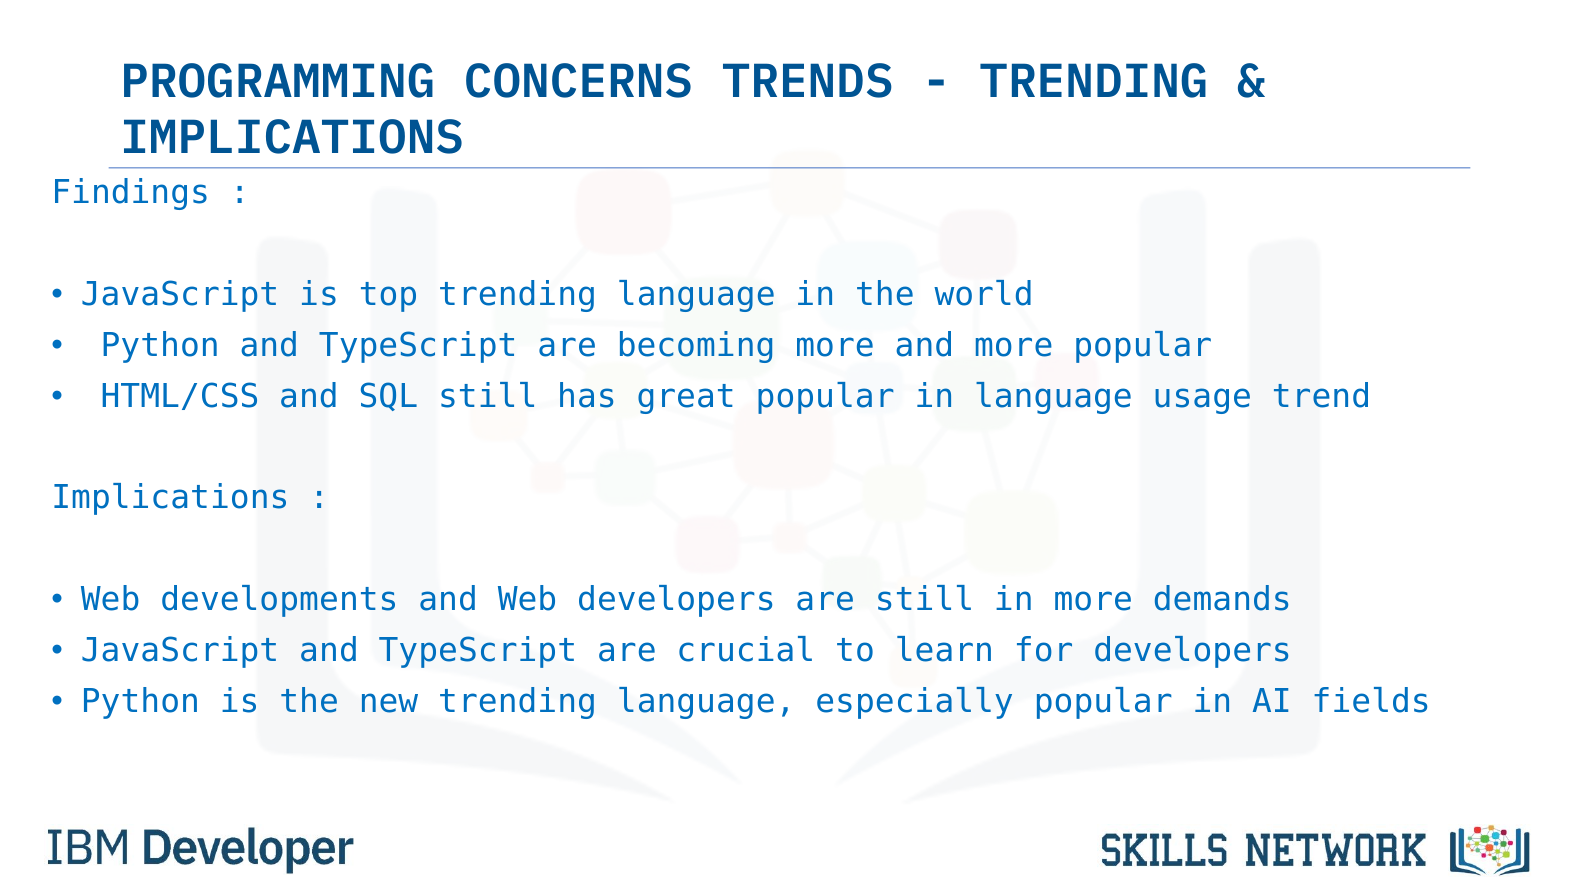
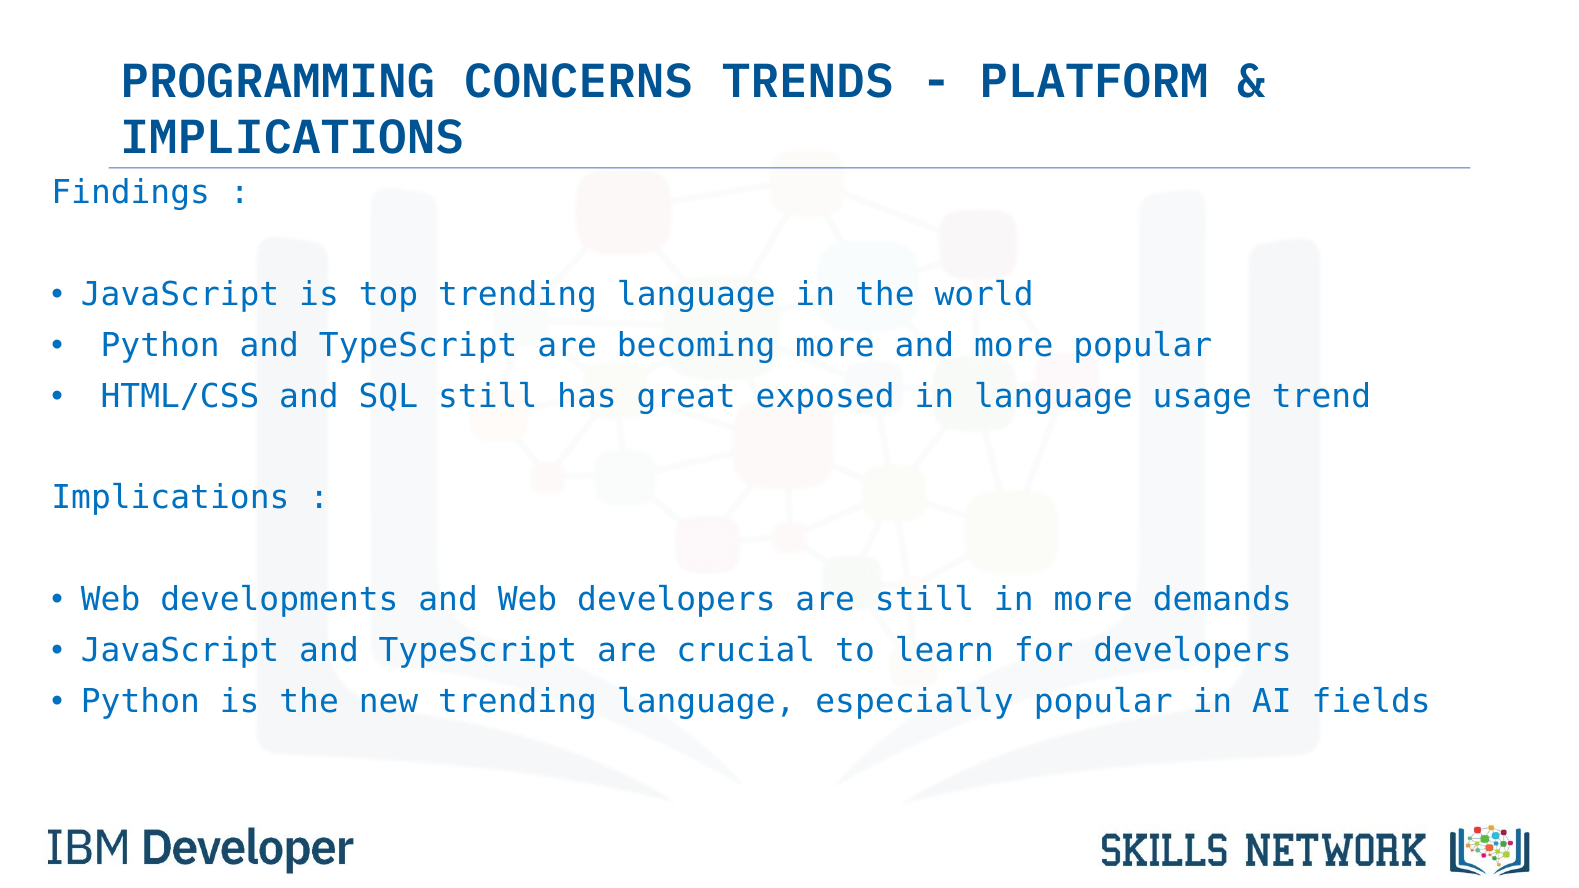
TRENDING at (1094, 82): TRENDING -> PLATFORM
great popular: popular -> exposed
